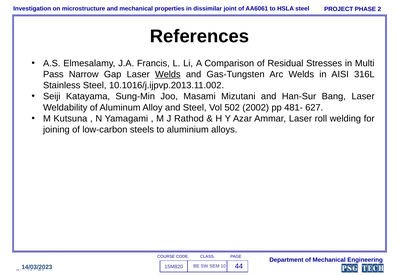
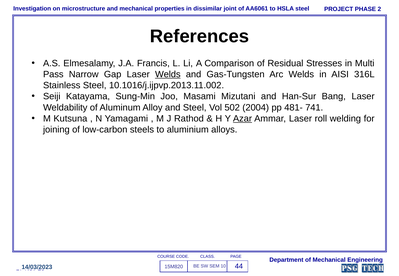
2002: 2002 -> 2004
627: 627 -> 741
Azar underline: none -> present
